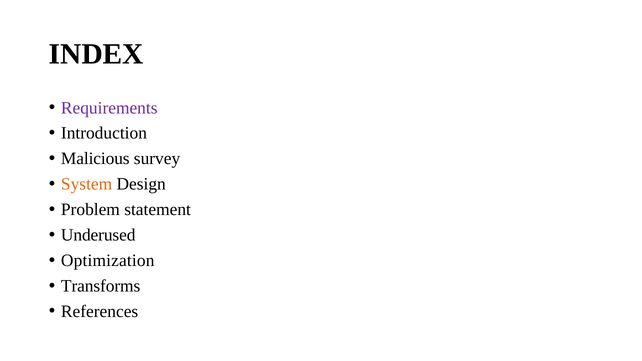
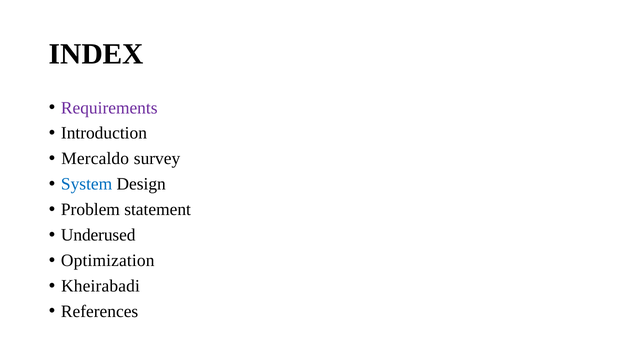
Malicious: Malicious -> Mercaldo
System colour: orange -> blue
Transforms: Transforms -> Kheirabadi
